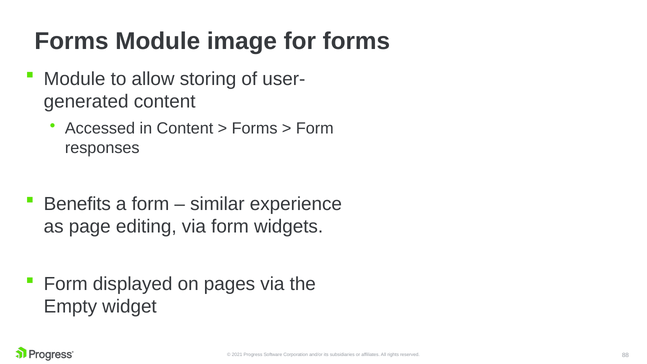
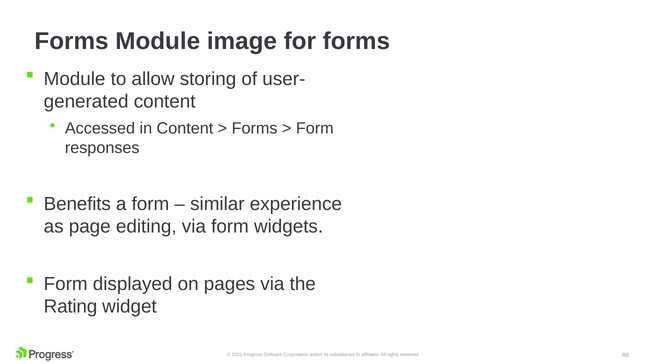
Empty: Empty -> Rating
